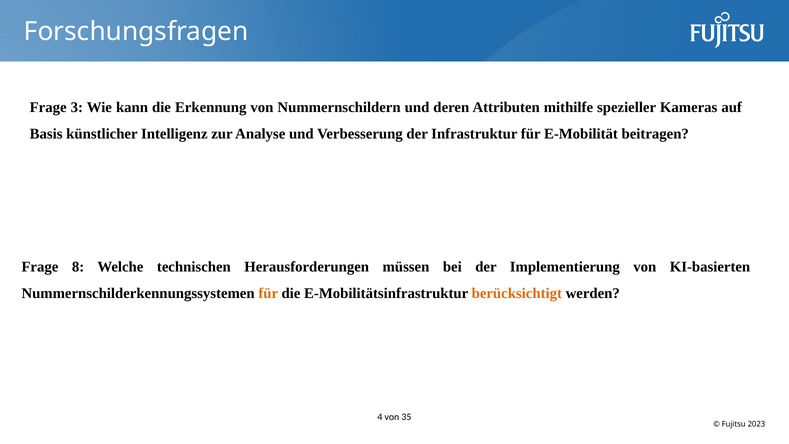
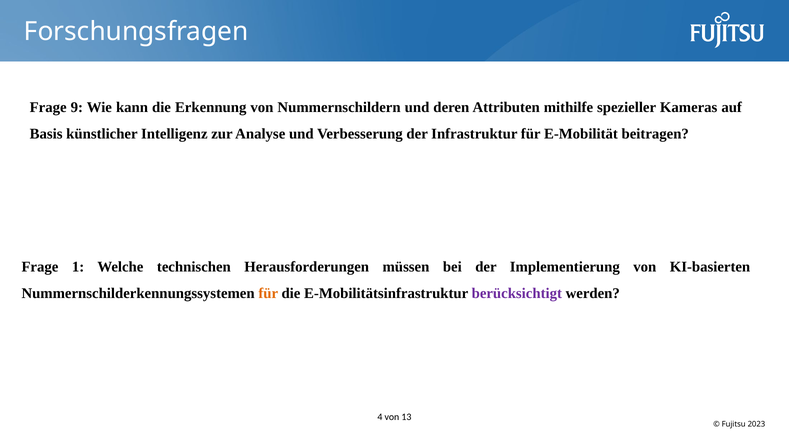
3: 3 -> 9
8: 8 -> 1
berücksichtigt colour: orange -> purple
35: 35 -> 13
